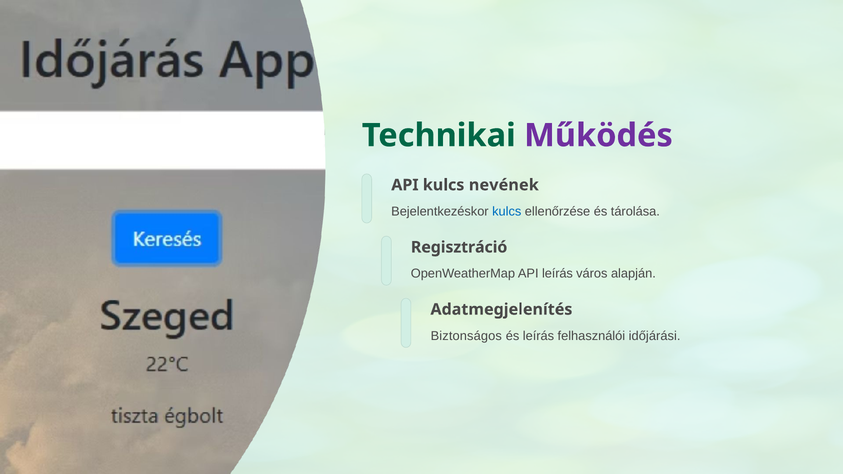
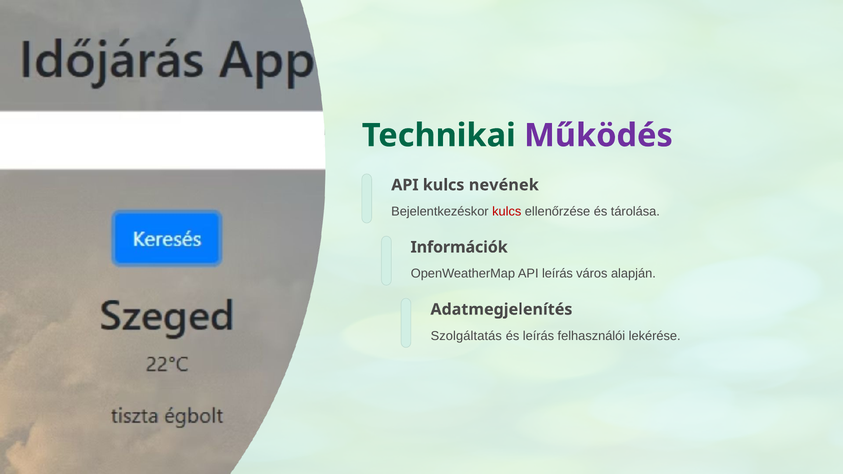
kulcs at (507, 211) colour: blue -> red
Regisztráció: Regisztráció -> Információk
Biztonságos: Biztonságos -> Szolgáltatás
időjárási: időjárási -> lekérése
